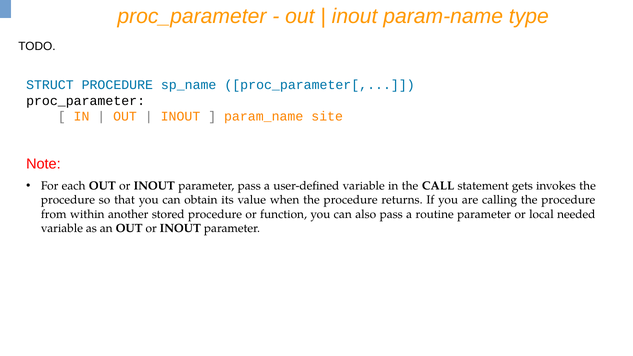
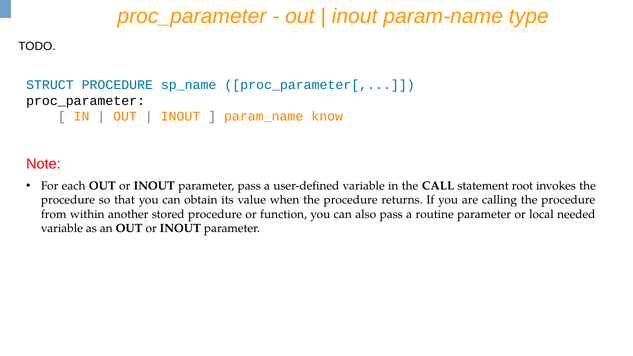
site: site -> know
gets: gets -> root
